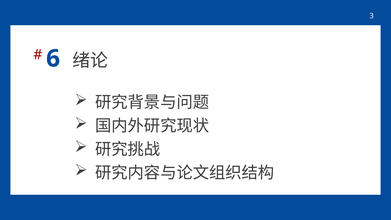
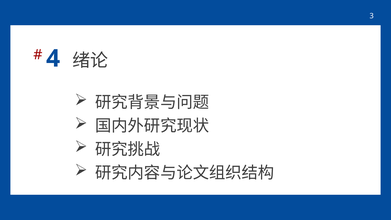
6: 6 -> 4
